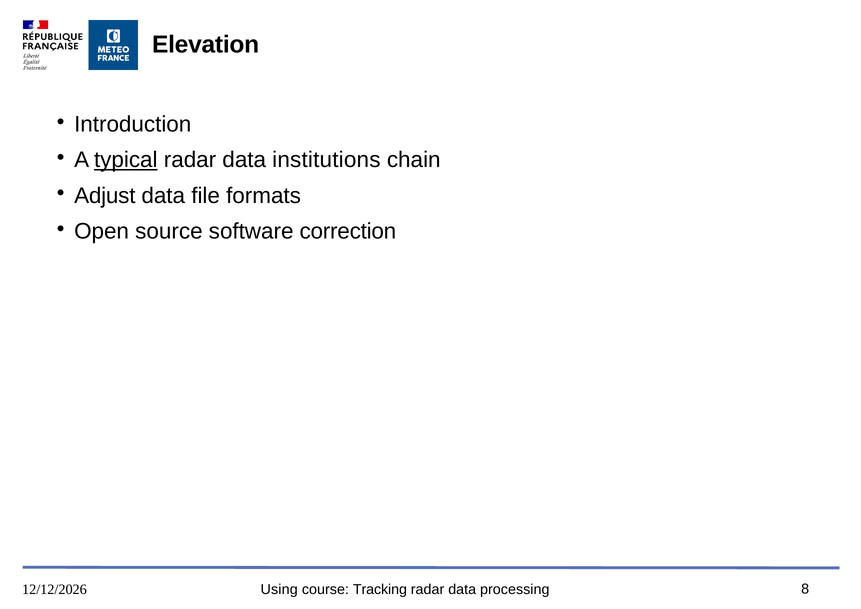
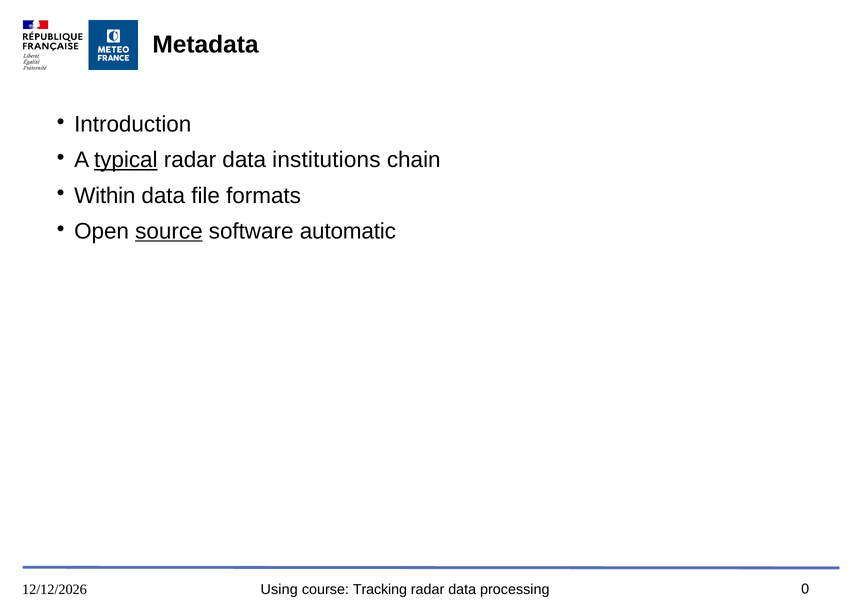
Elevation: Elevation -> Metadata
Adjust: Adjust -> Within
source underline: none -> present
correction: correction -> automatic
8: 8 -> 0
